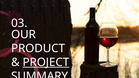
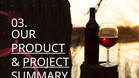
PRODUCT underline: none -> present
